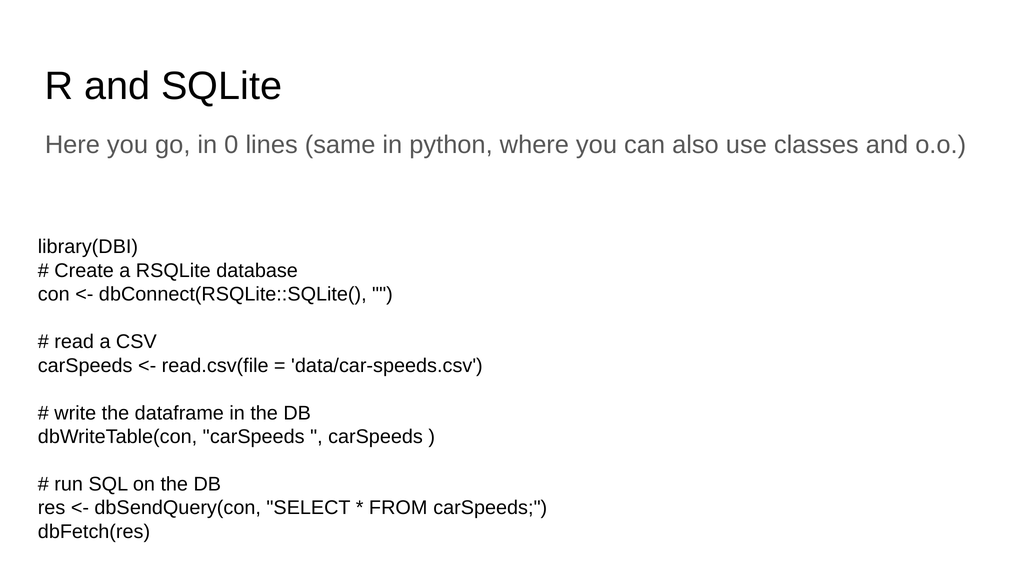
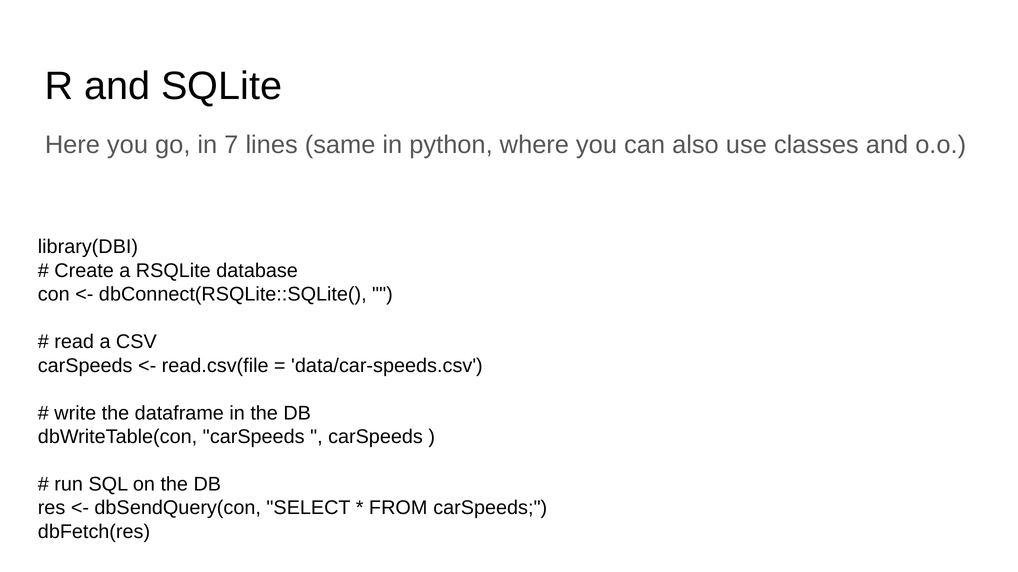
0: 0 -> 7
